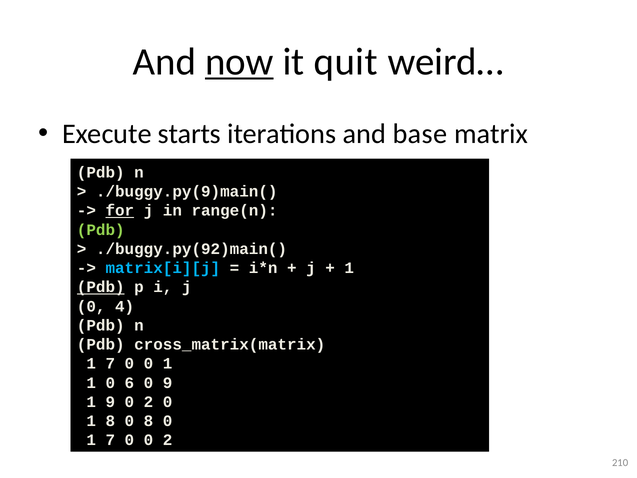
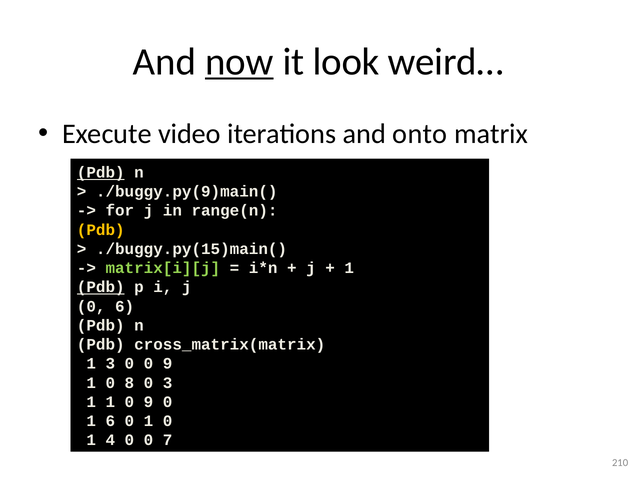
quit: quit -> look
starts: starts -> video
base: base -> onto
Pdb at (101, 172) underline: none -> present
for underline: present -> none
Pdb at (101, 230) colour: light green -> yellow
./buggy.py(92)main(: ./buggy.py(92)main( -> ./buggy.py(15)main(
matrix[i][j colour: light blue -> light green
0 4: 4 -> 6
7 at (110, 364): 7 -> 3
0 0 1: 1 -> 9
6: 6 -> 8
0 9: 9 -> 3
1 9: 9 -> 1
2 at (149, 402): 2 -> 9
1 8: 8 -> 6
8 at (149, 421): 8 -> 1
7 at (110, 440): 7 -> 4
0 0 2: 2 -> 7
